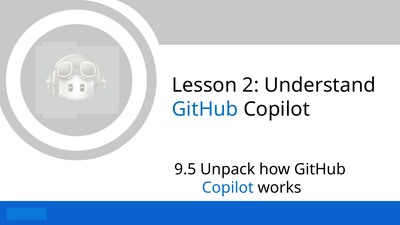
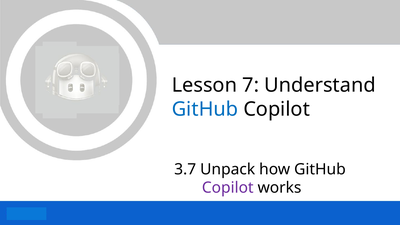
2: 2 -> 7
9.5: 9.5 -> 3.7
Copilot at (228, 188) colour: blue -> purple
